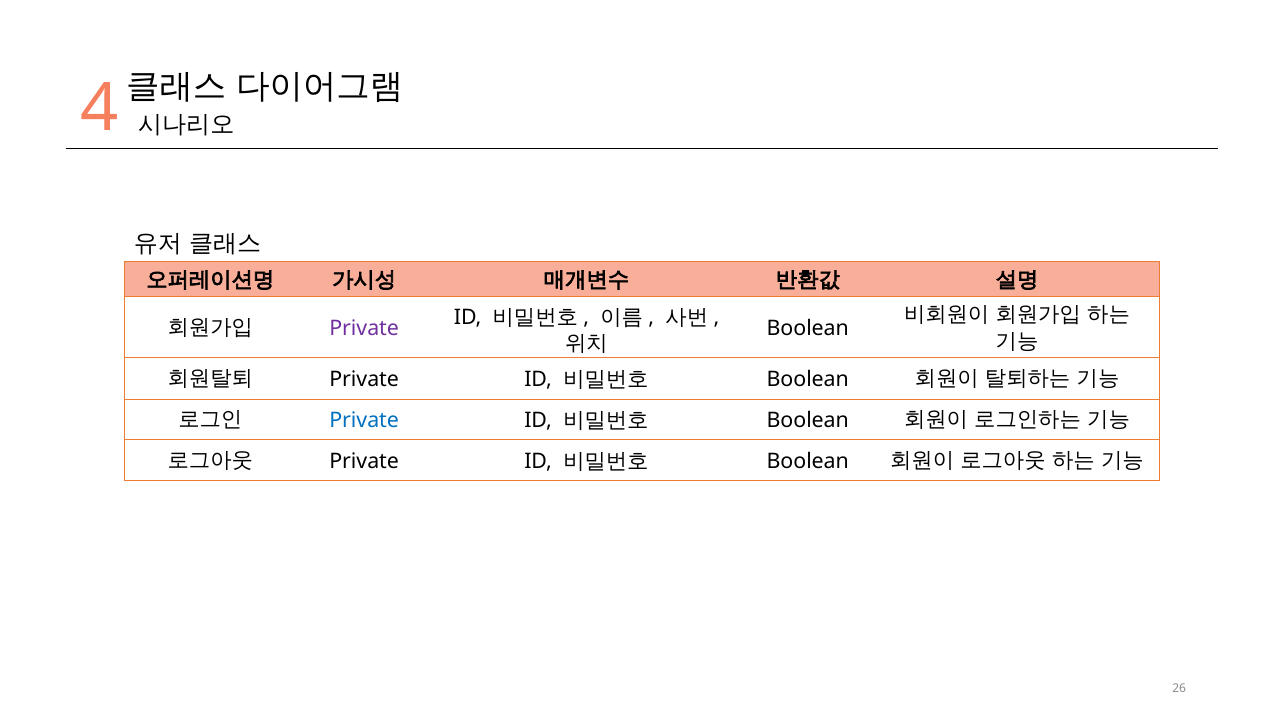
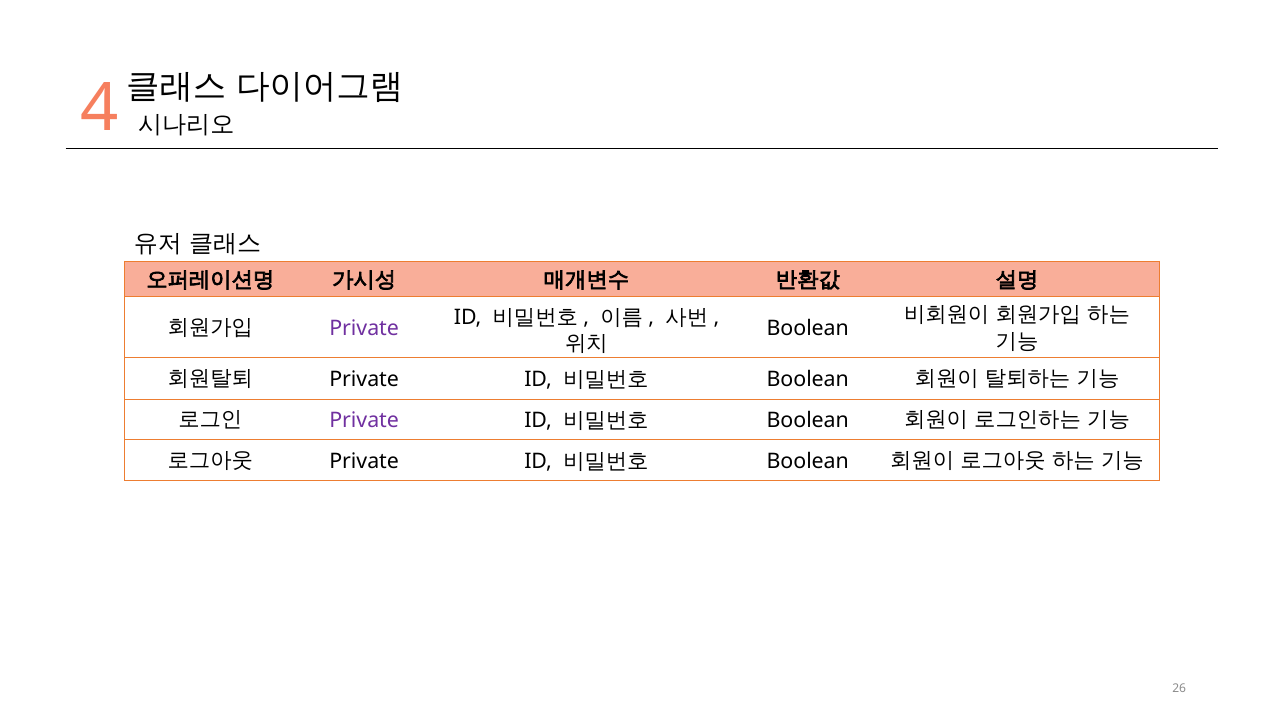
Private at (364, 421) colour: blue -> purple
